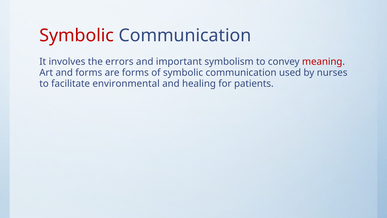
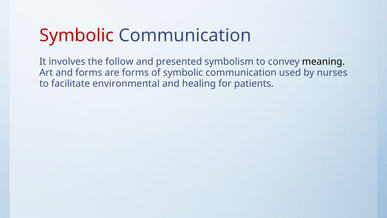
errors: errors -> follow
important: important -> presented
meaning colour: red -> black
